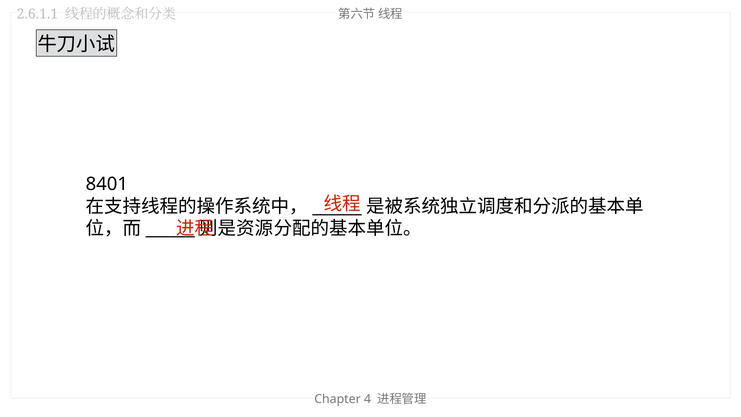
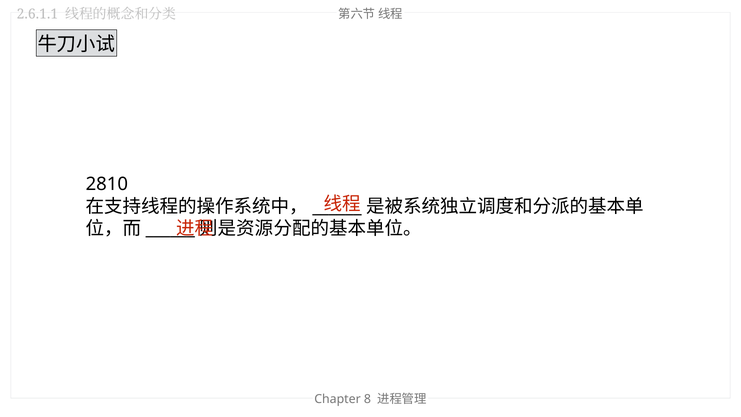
8401: 8401 -> 2810
4: 4 -> 8
